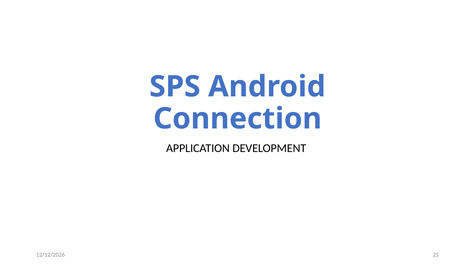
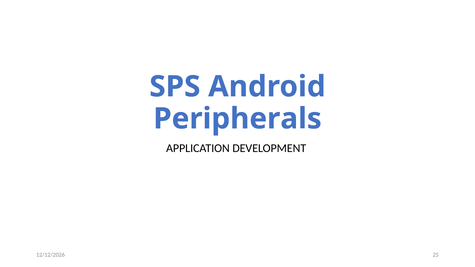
Connection: Connection -> Peripherals
